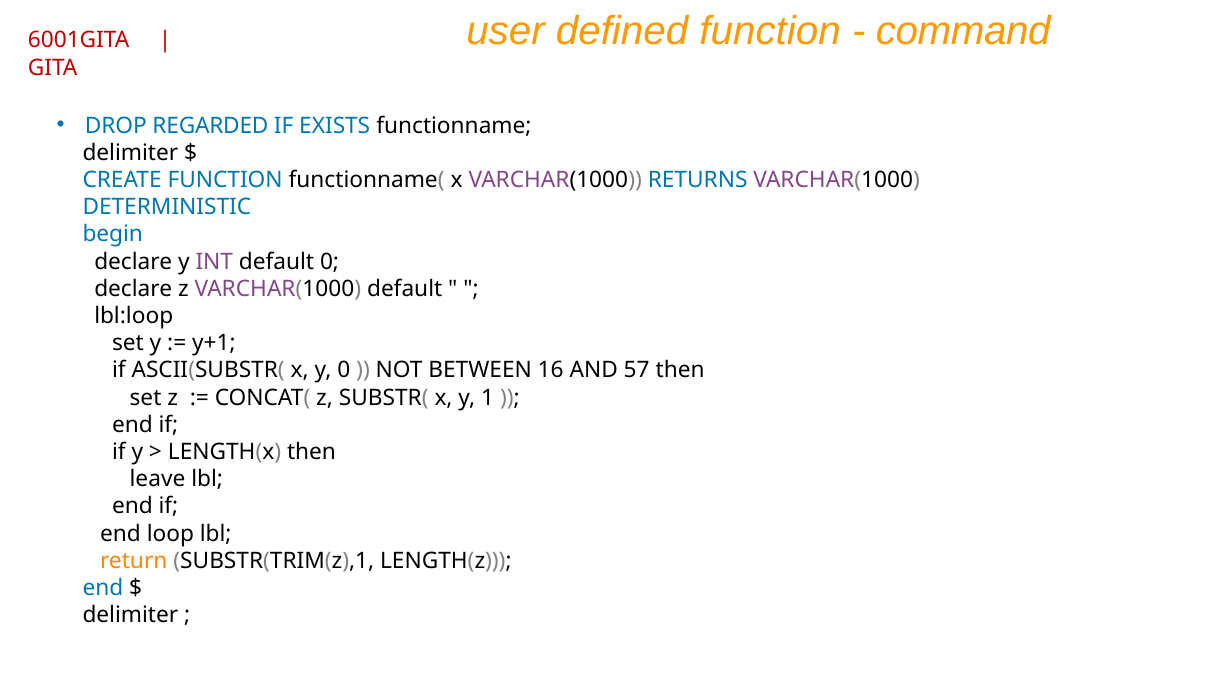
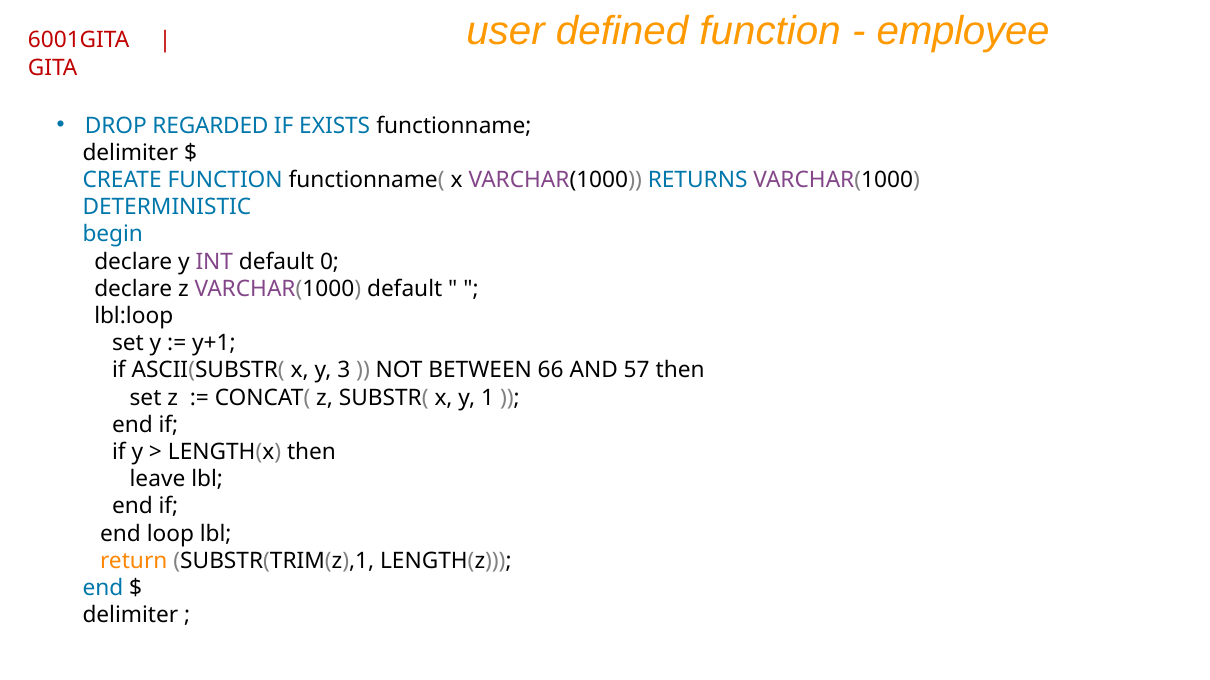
command: command -> employee
y 0: 0 -> 3
16: 16 -> 66
